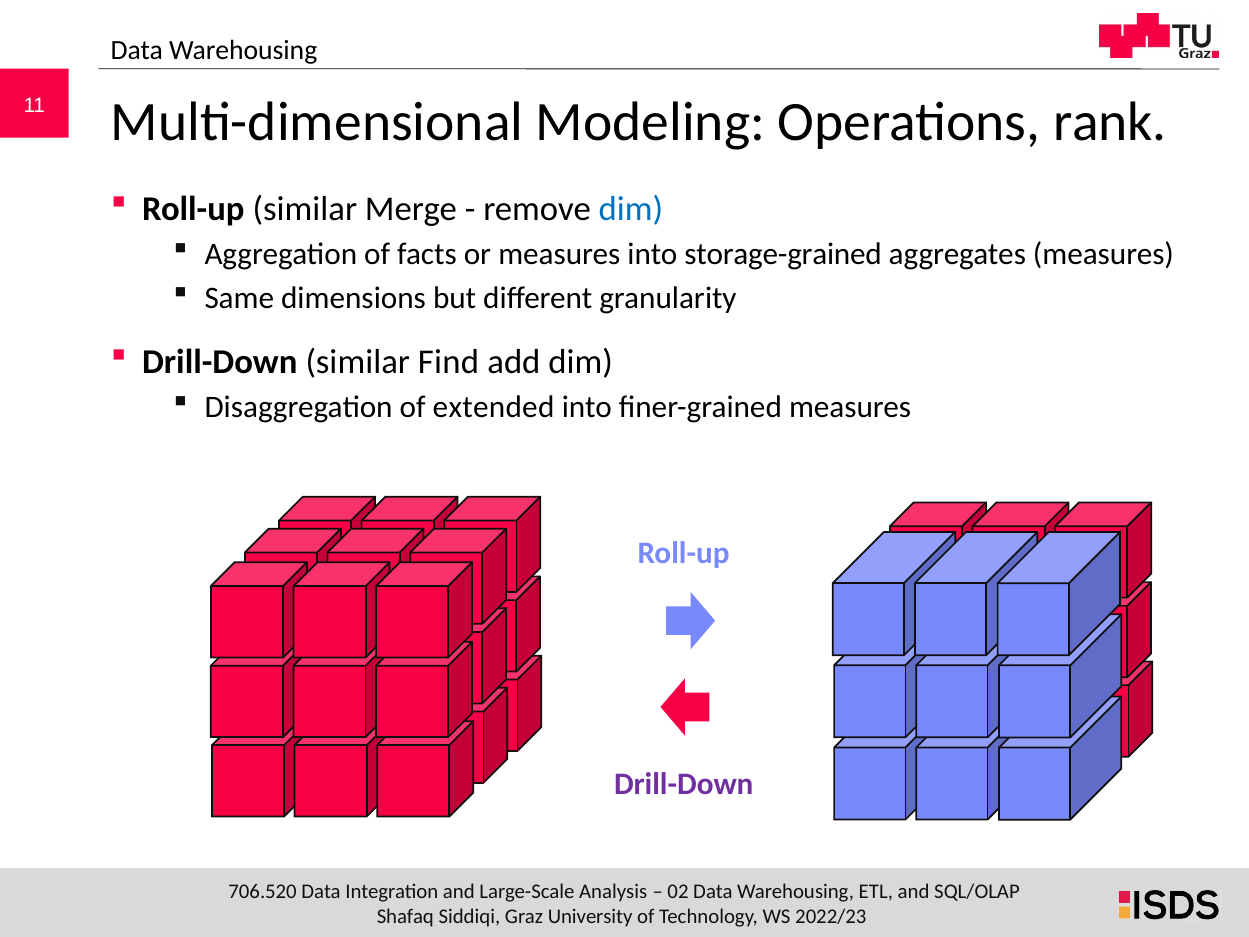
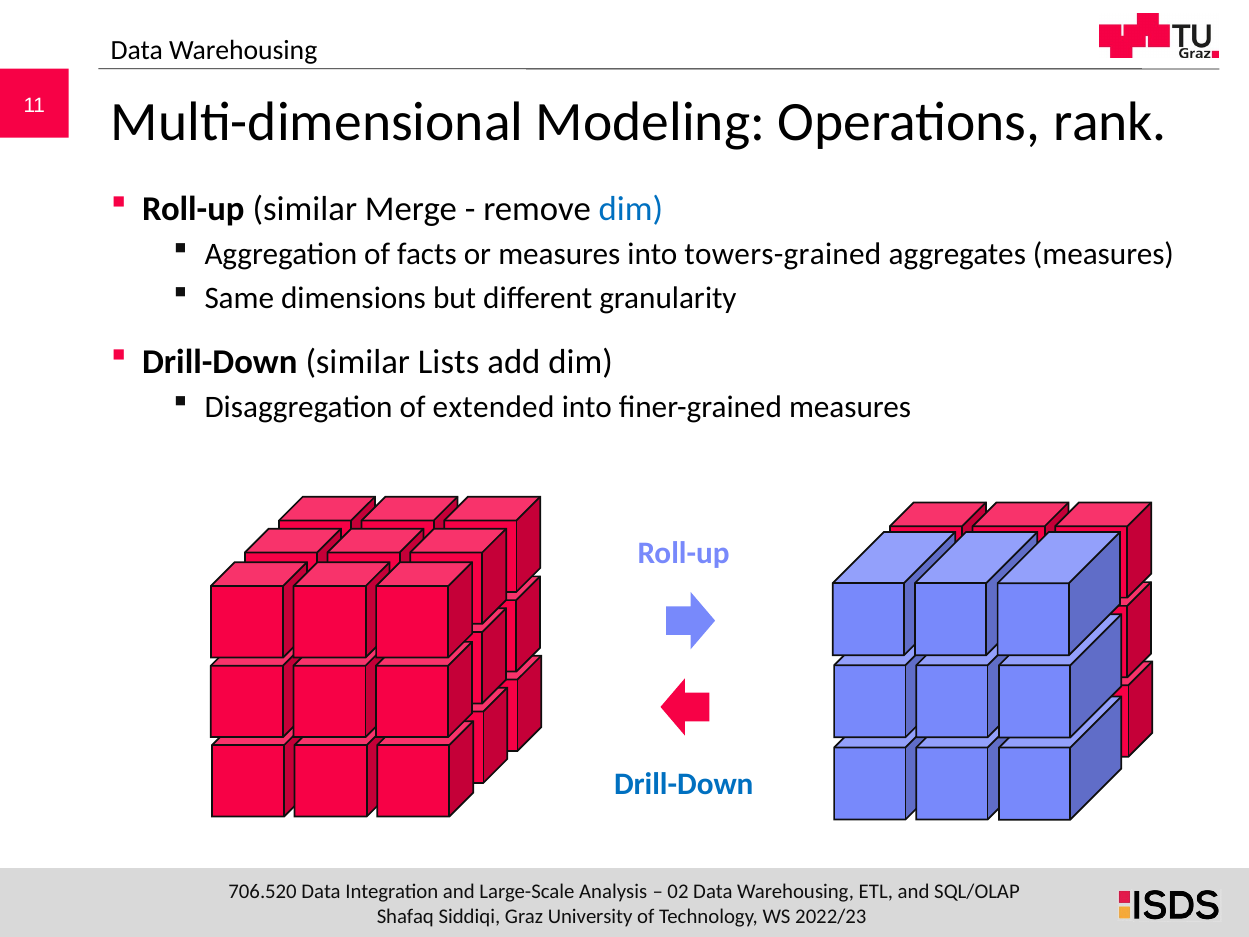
storage-grained: storage-grained -> towers-grained
Find: Find -> Lists
Drill-Down at (684, 784) colour: purple -> blue
